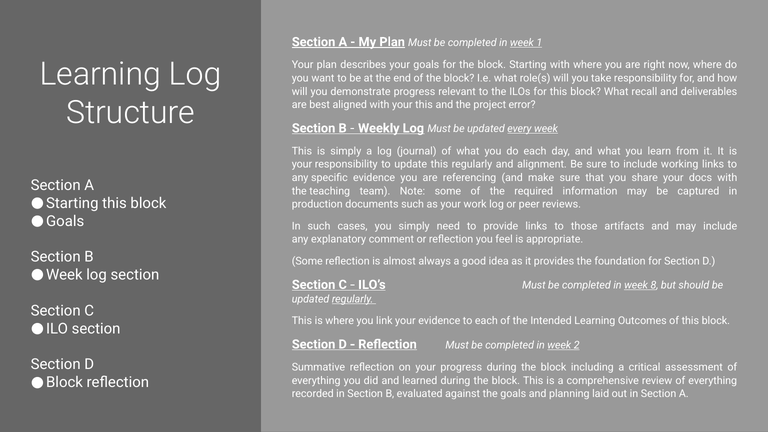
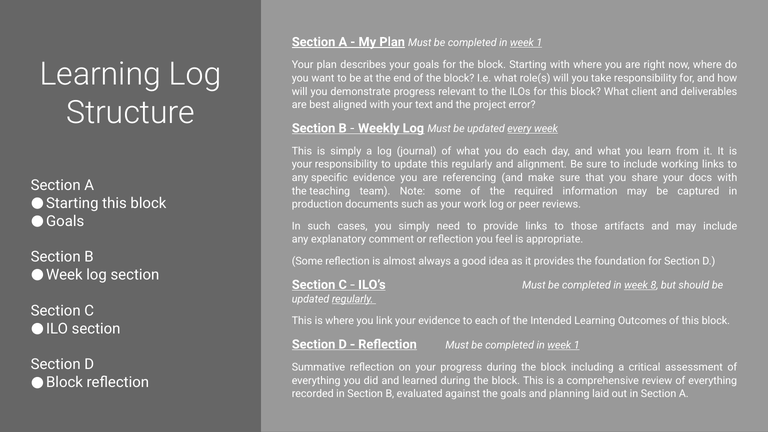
recall: recall -> client
your this: this -> text
2 at (577, 345): 2 -> 1
